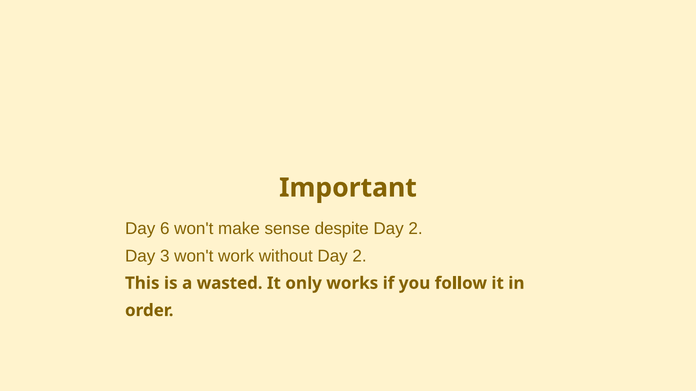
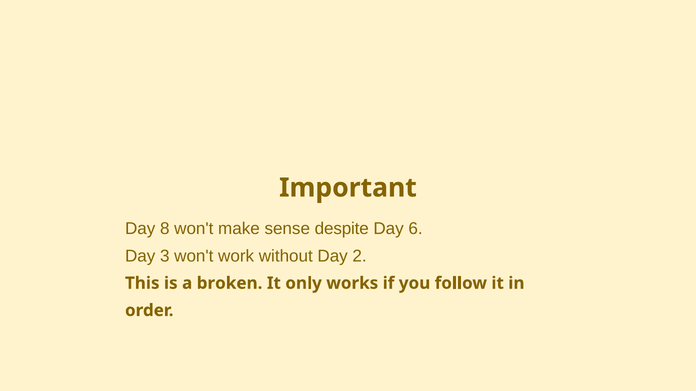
6: 6 -> 8
2 at (416, 229): 2 -> 6
wasted: wasted -> broken
